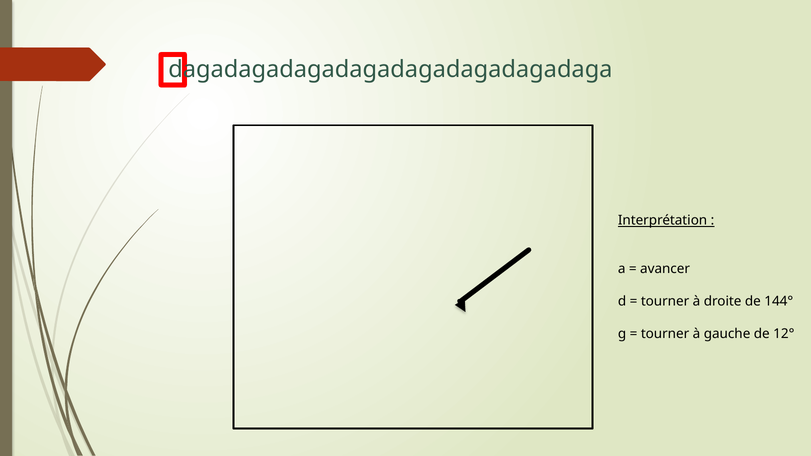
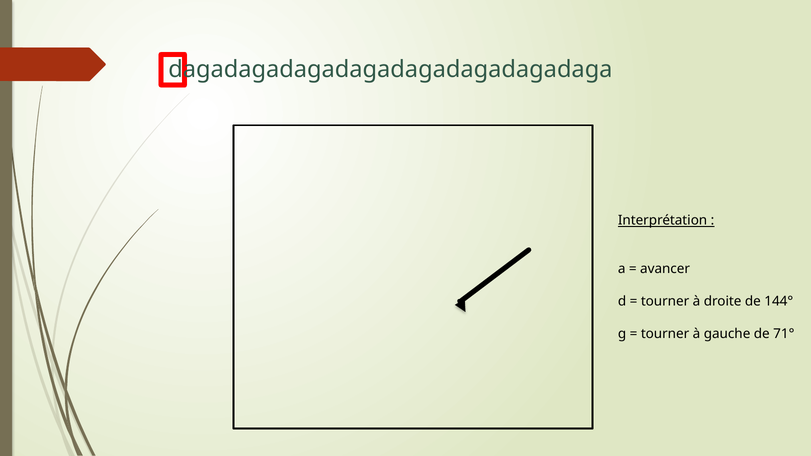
12°: 12° -> 71°
